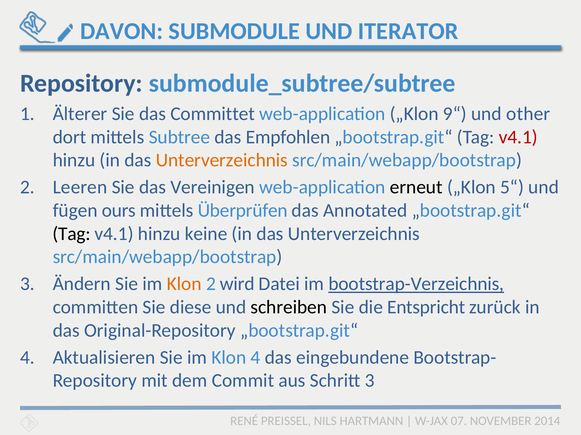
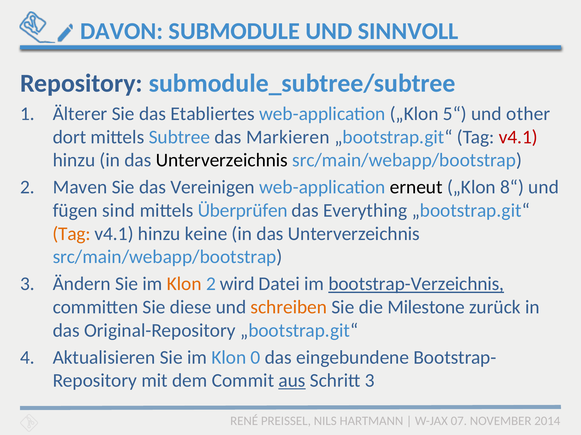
ITERATOR: ITERATOR -> SINNVOLL
Committet: Committet -> Etabliertes
9“: 9“ -> 5“
Empfohlen: Empfohlen -> Markieren
Unterverzeichnis at (222, 160) colour: orange -> black
Leeren: Leeren -> Maven
5“: 5“ -> 8“
ours: ours -> sind
Annotated: Annotated -> Everything
Tag at (72, 234) colour: black -> orange
schreiben colour: black -> orange
Entspricht: Entspricht -> Milestone
Klon 4: 4 -> 0
aus underline: none -> present
